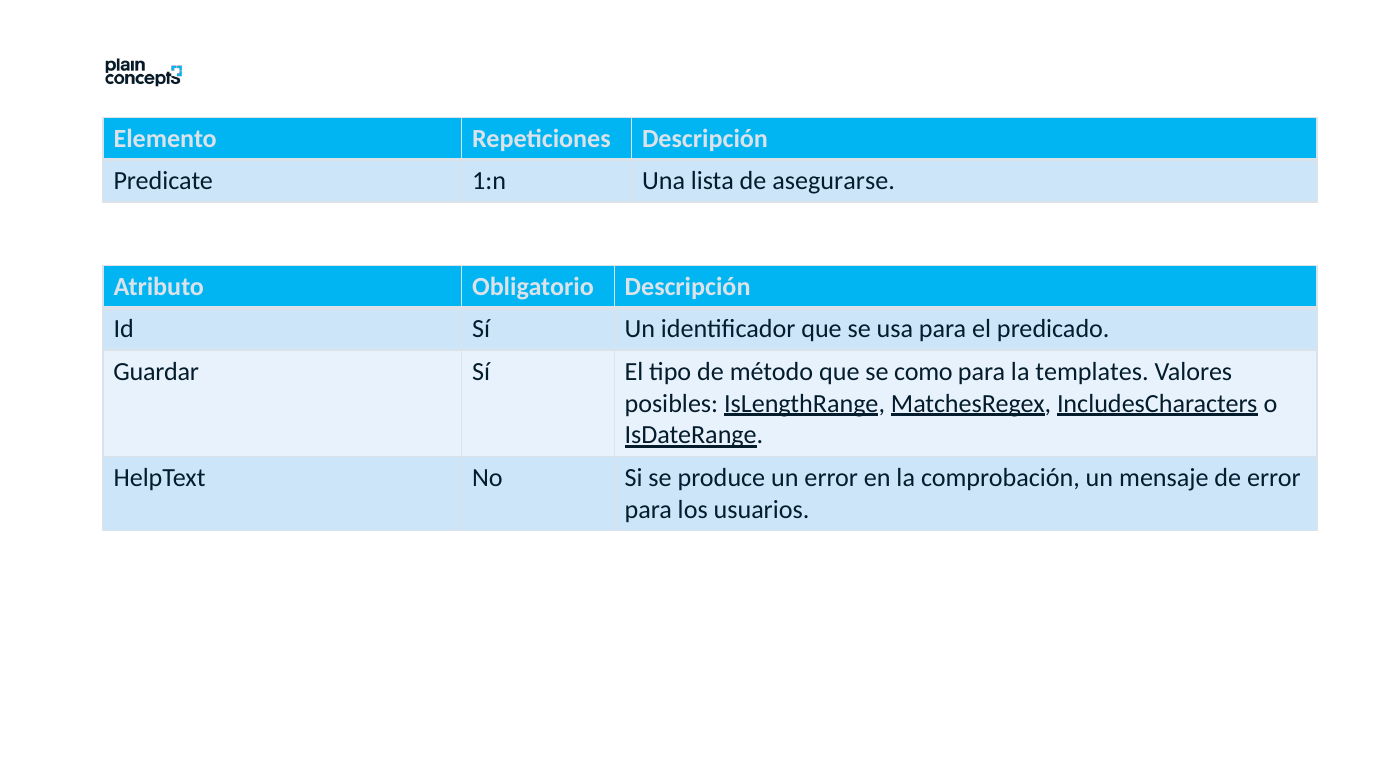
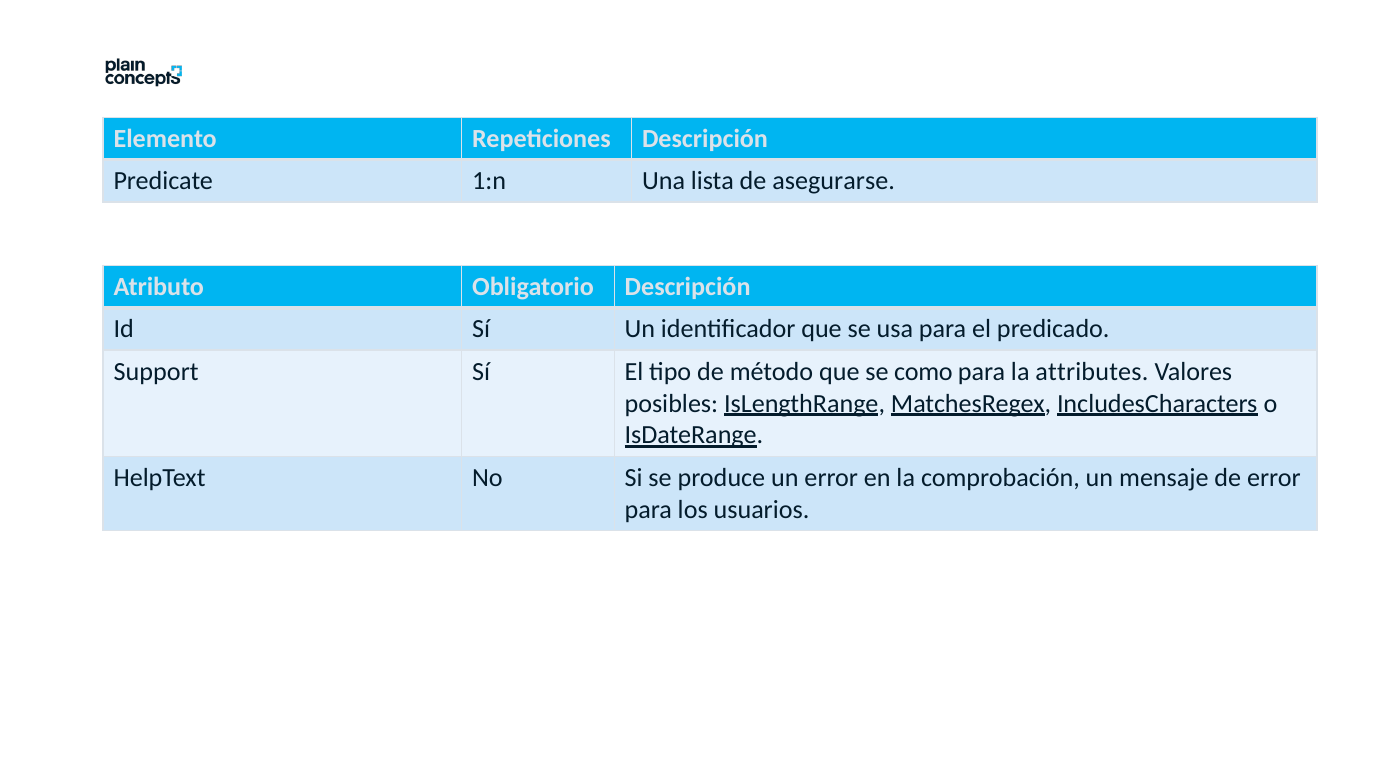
Guardar: Guardar -> Support
templates: templates -> attributes
